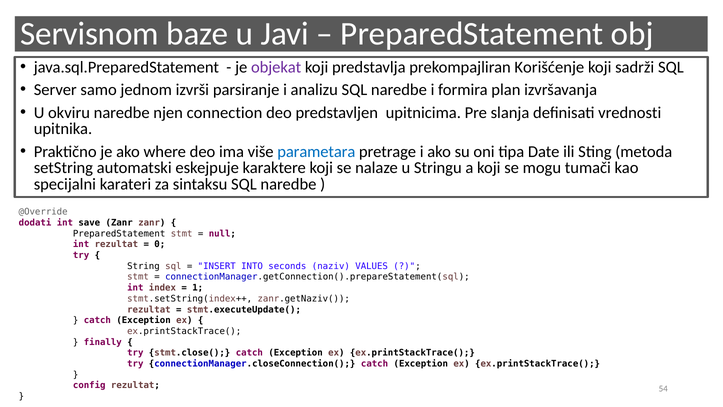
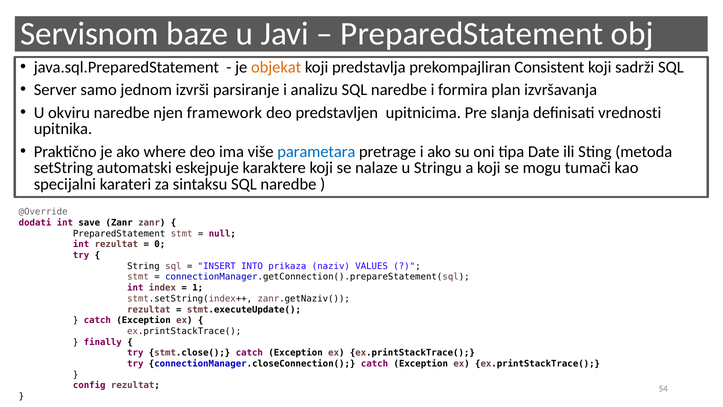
objekat colour: purple -> orange
Korišćenje: Korišćenje -> Consistent
connection: connection -> framework
seconds: seconds -> prikaza
